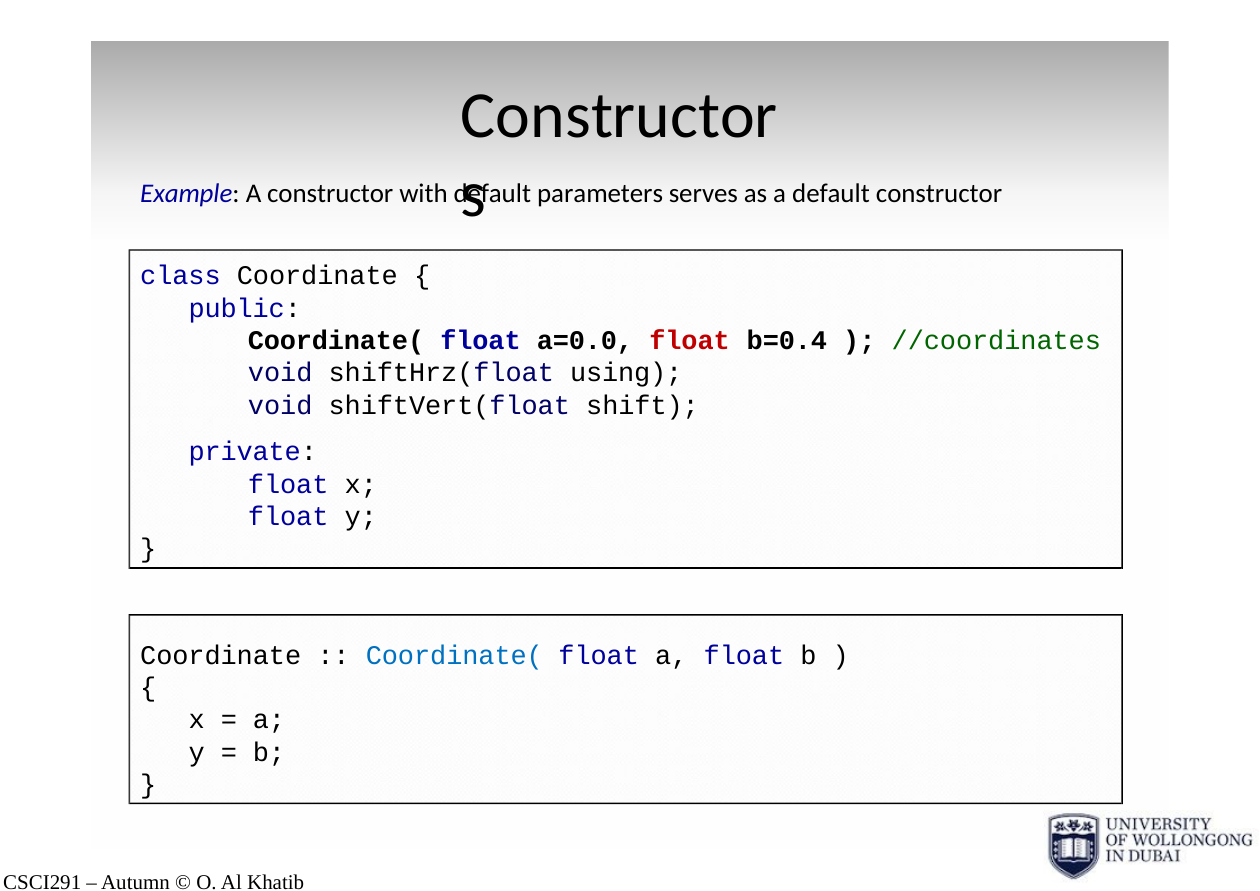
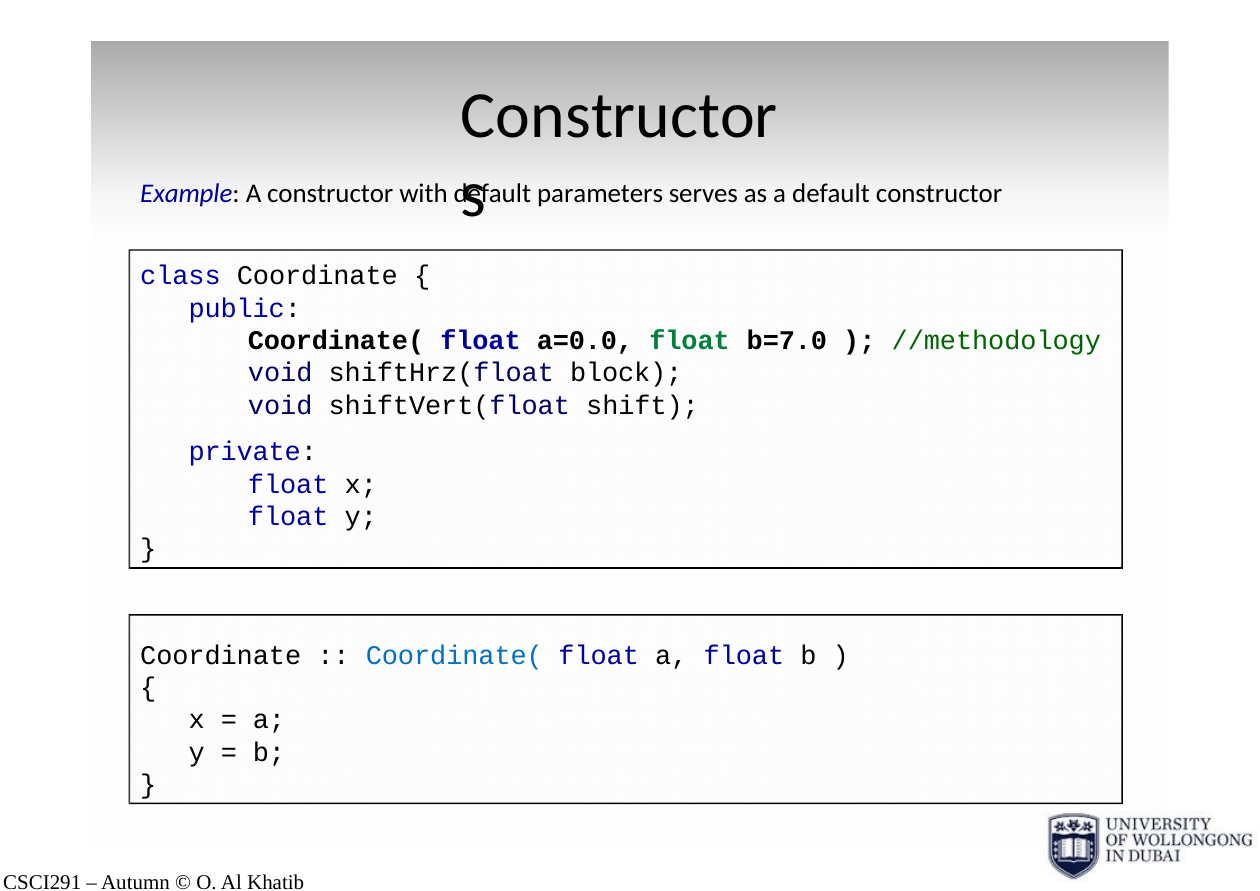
b=0.4: b=0.4 -> b=7.0
//coordinates: //coordinates -> //methodology
float at (690, 341) colour: red -> green
using: using -> block
